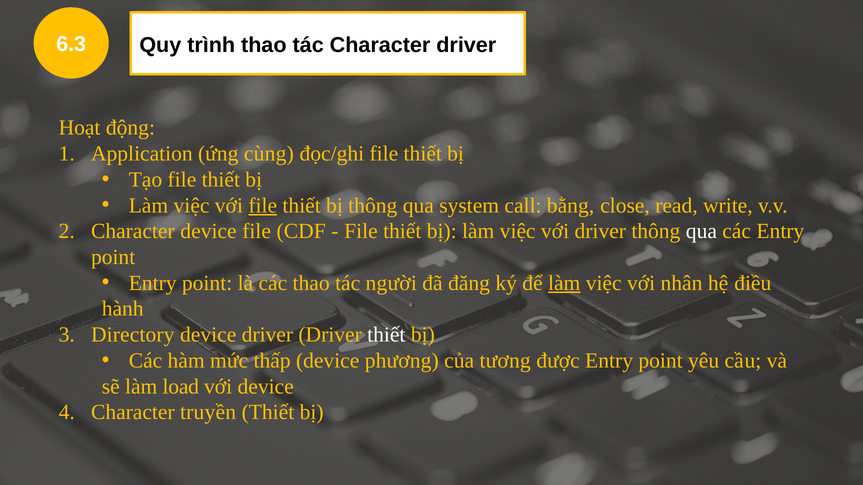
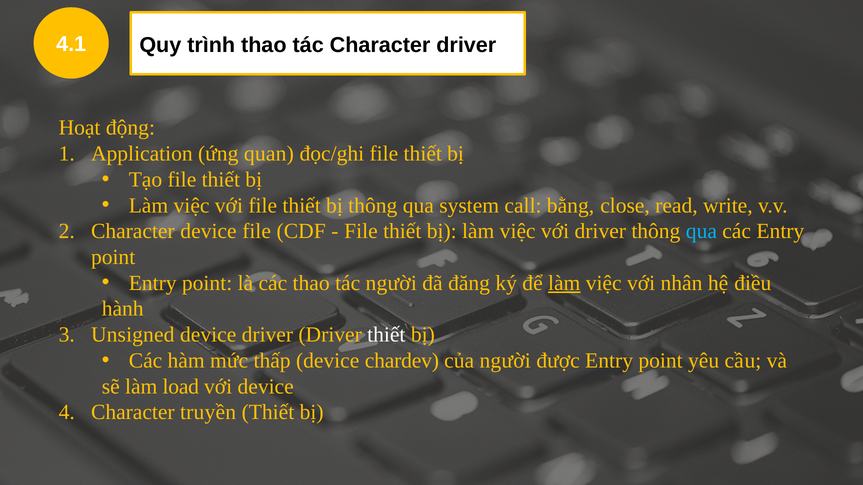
6.3: 6.3 -> 4.1
cùng: cùng -> quan
file at (263, 206) underline: present -> none
qua at (701, 231) colour: white -> light blue
Directory: Directory -> Unsigned
phương: phương -> chardev
của tương: tương -> người
